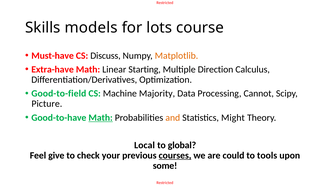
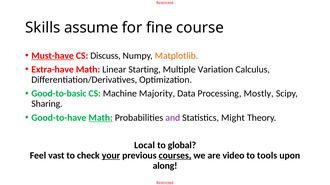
models: models -> assume
lots: lots -> fine
Must-have underline: none -> present
Direction: Direction -> Variation
Good-to-field: Good-to-field -> Good-to-basic
Cannot: Cannot -> Mostly
Picture: Picture -> Sharing
and colour: orange -> purple
give: give -> vast
your underline: none -> present
could: could -> video
some: some -> along
